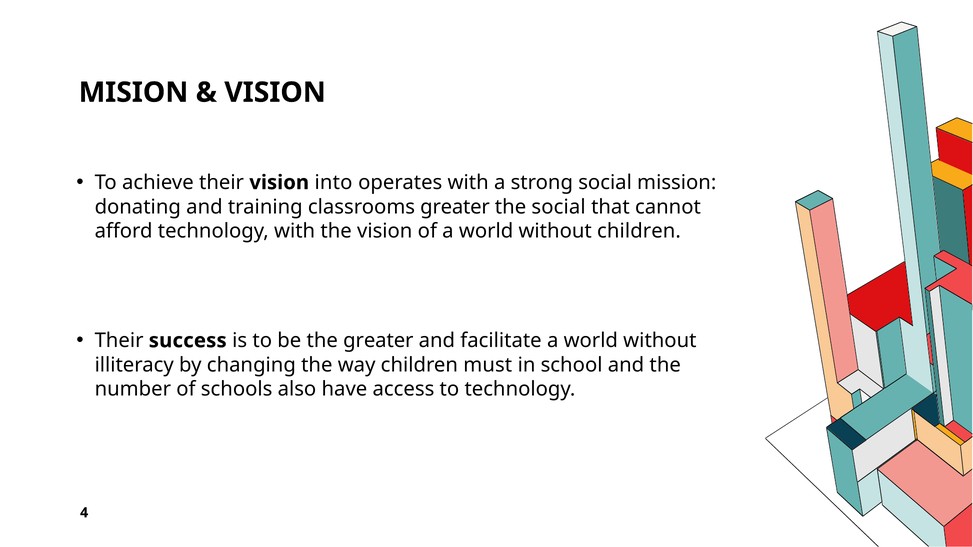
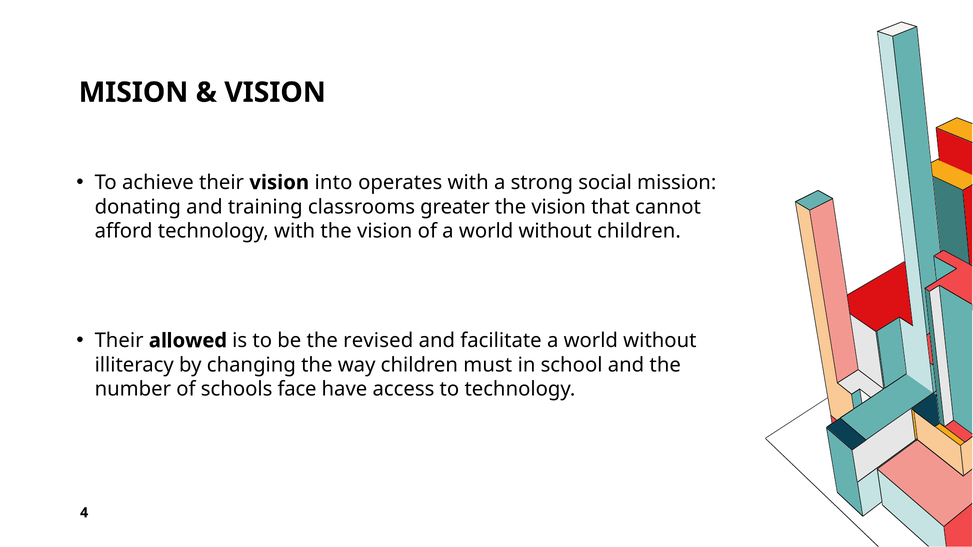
social at (559, 207): social -> vision
success: success -> allowed
the greater: greater -> revised
also: also -> face
